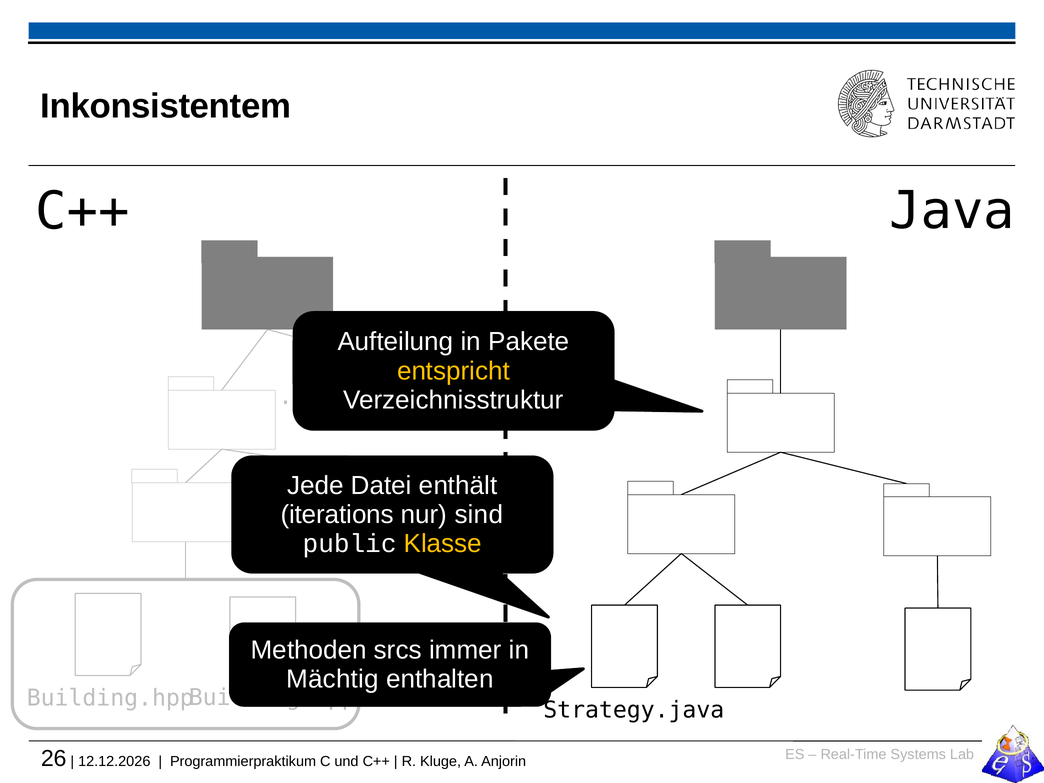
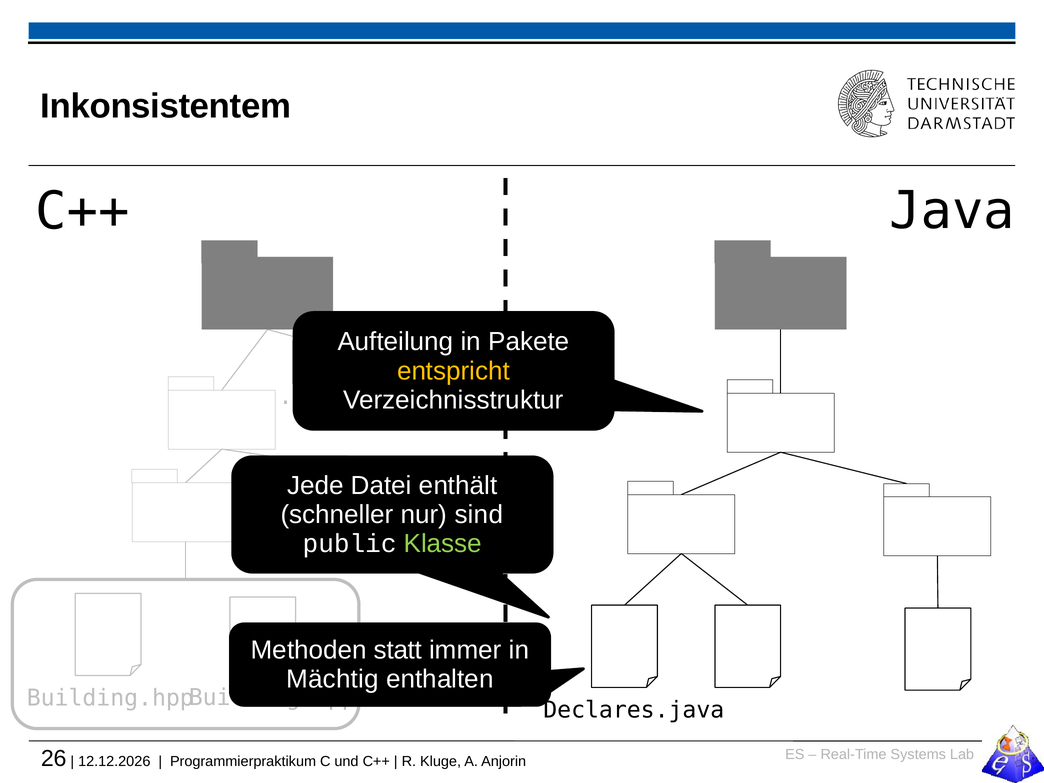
iterations: iterations -> schneller
Klasse colour: yellow -> light green
srcs: srcs -> statt
Strategy.java: Strategy.java -> Declares.java
